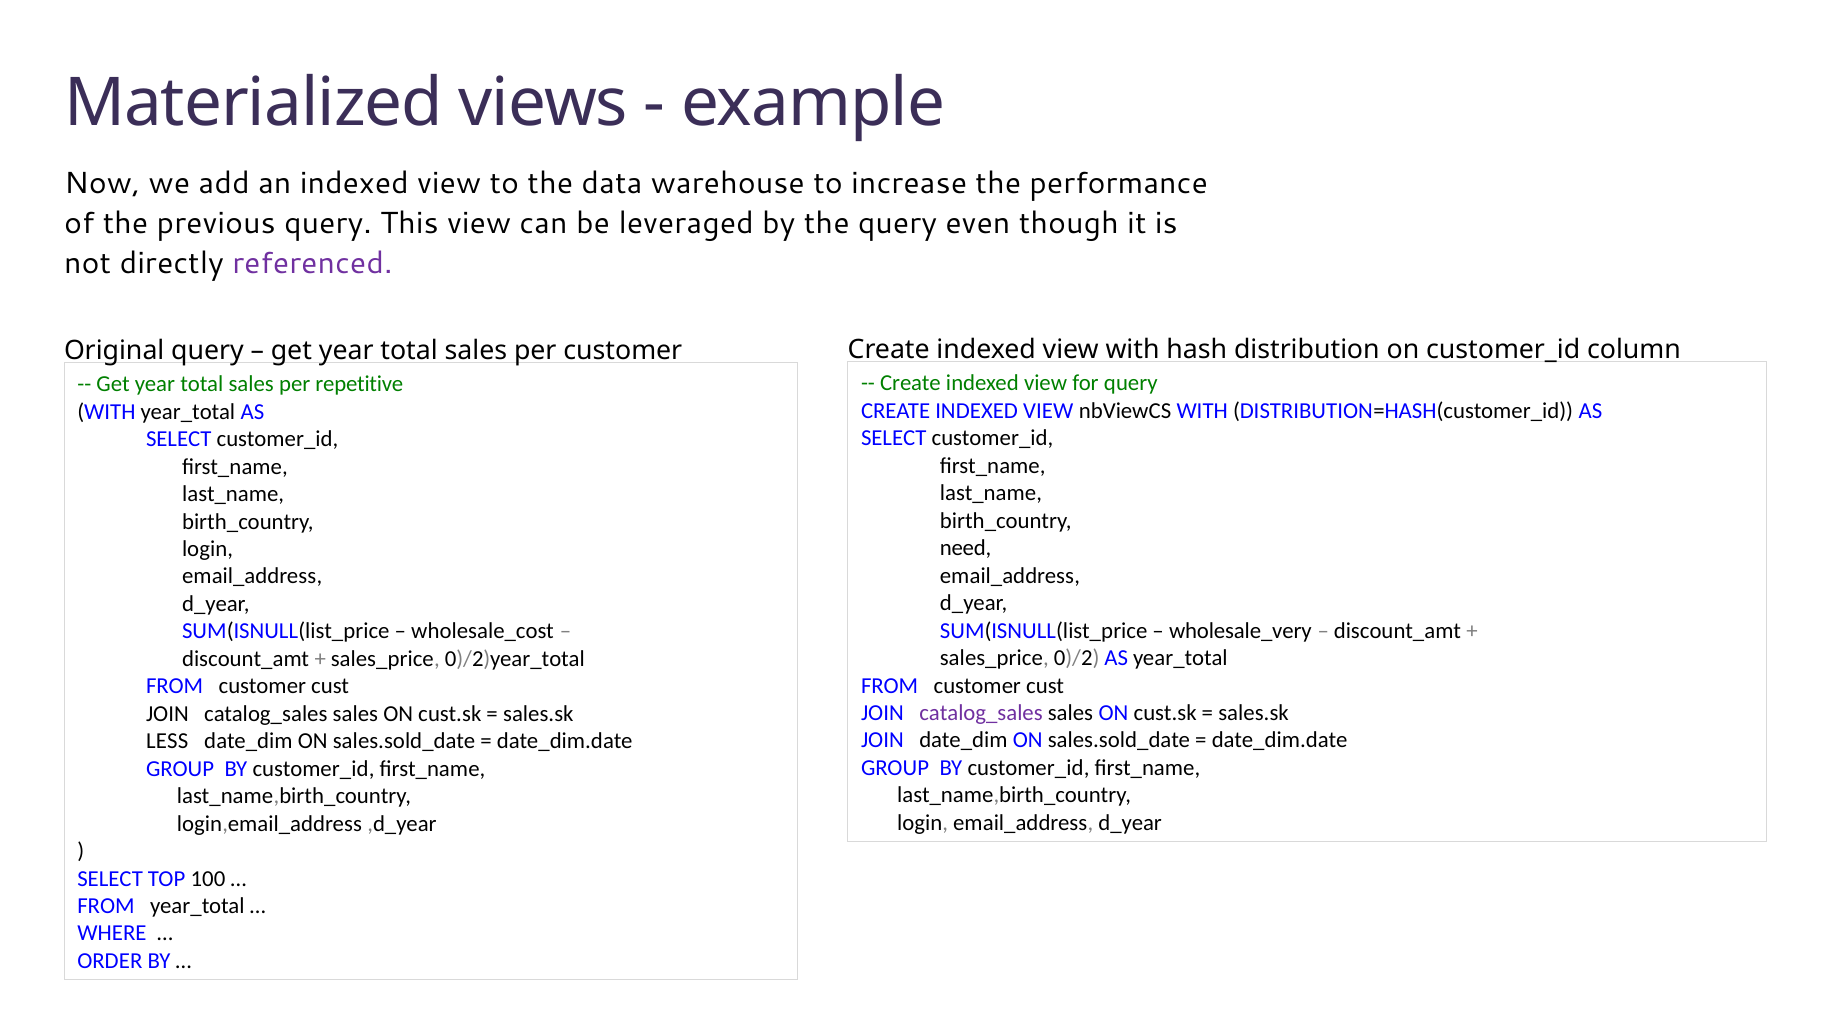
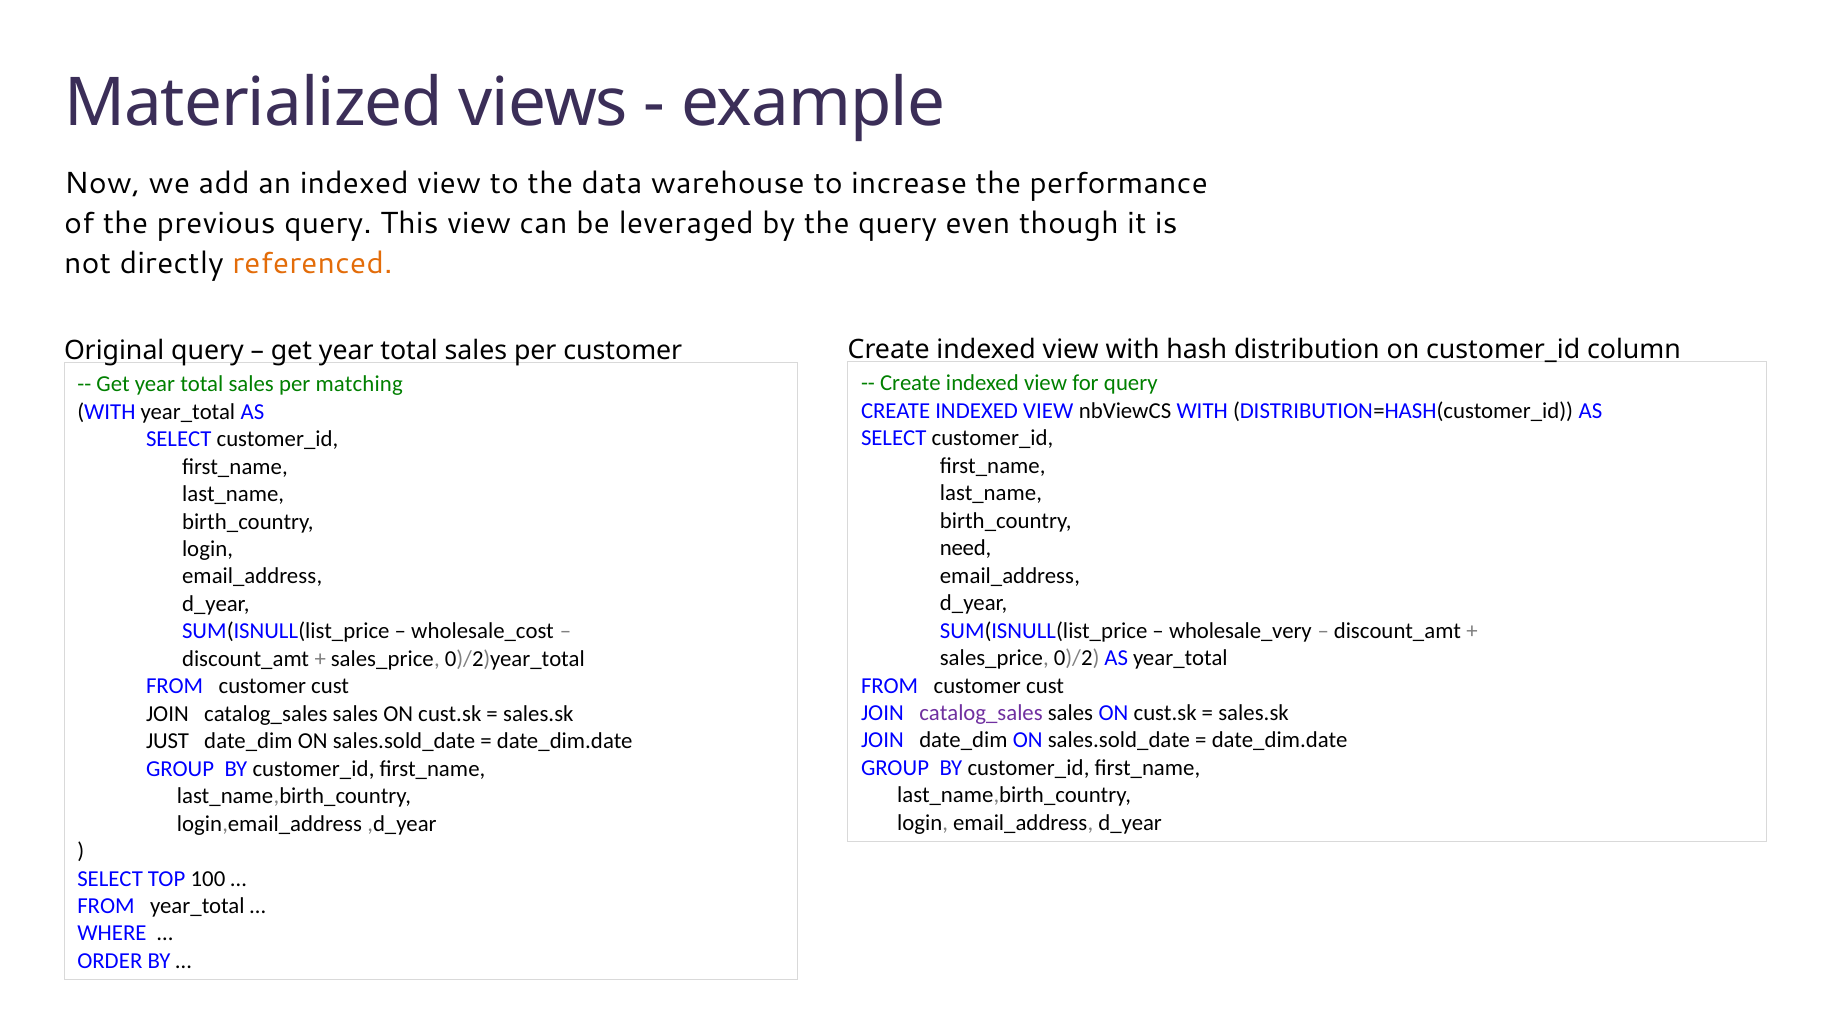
referenced colour: purple -> orange
repetitive: repetitive -> matching
LESS: LESS -> JUST
